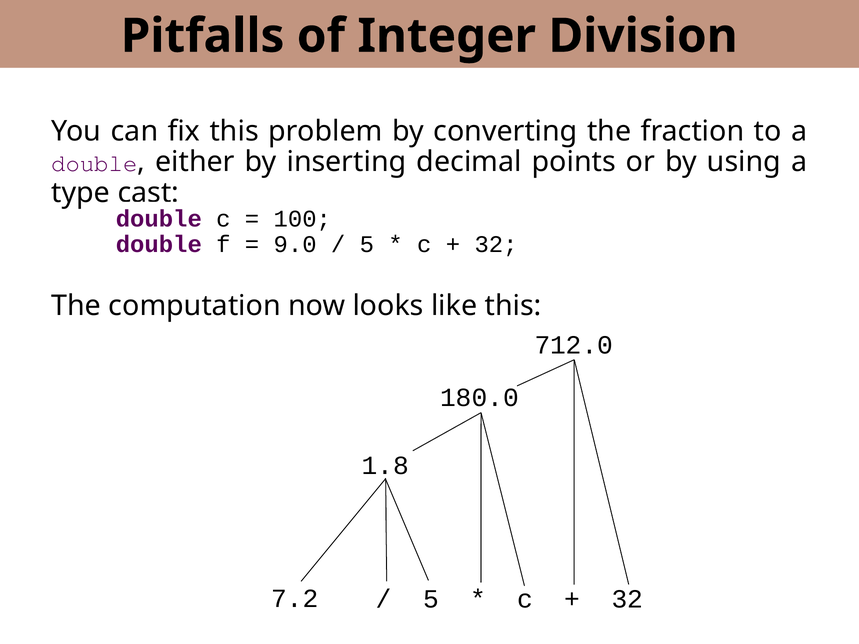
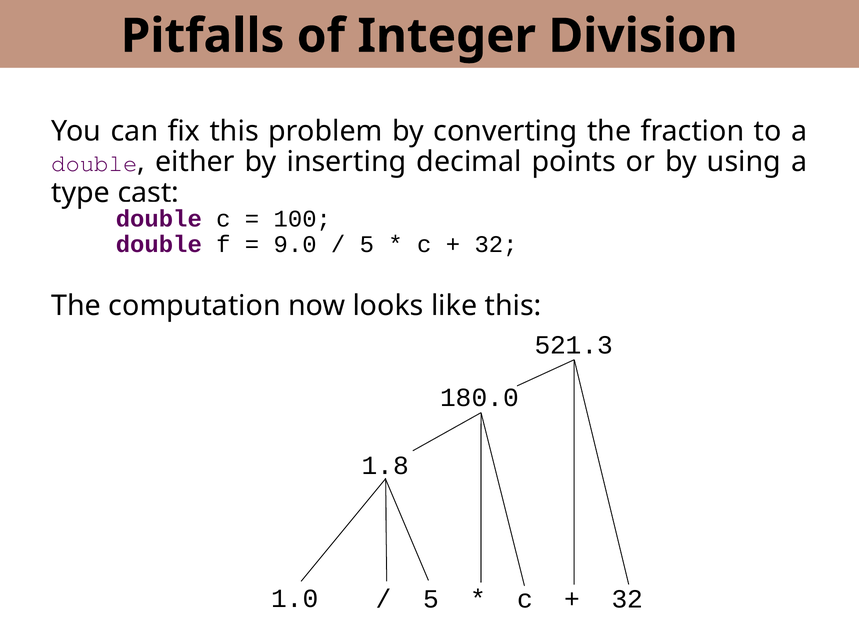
712.0: 712.0 -> 521.3
7.2: 7.2 -> 1.0
